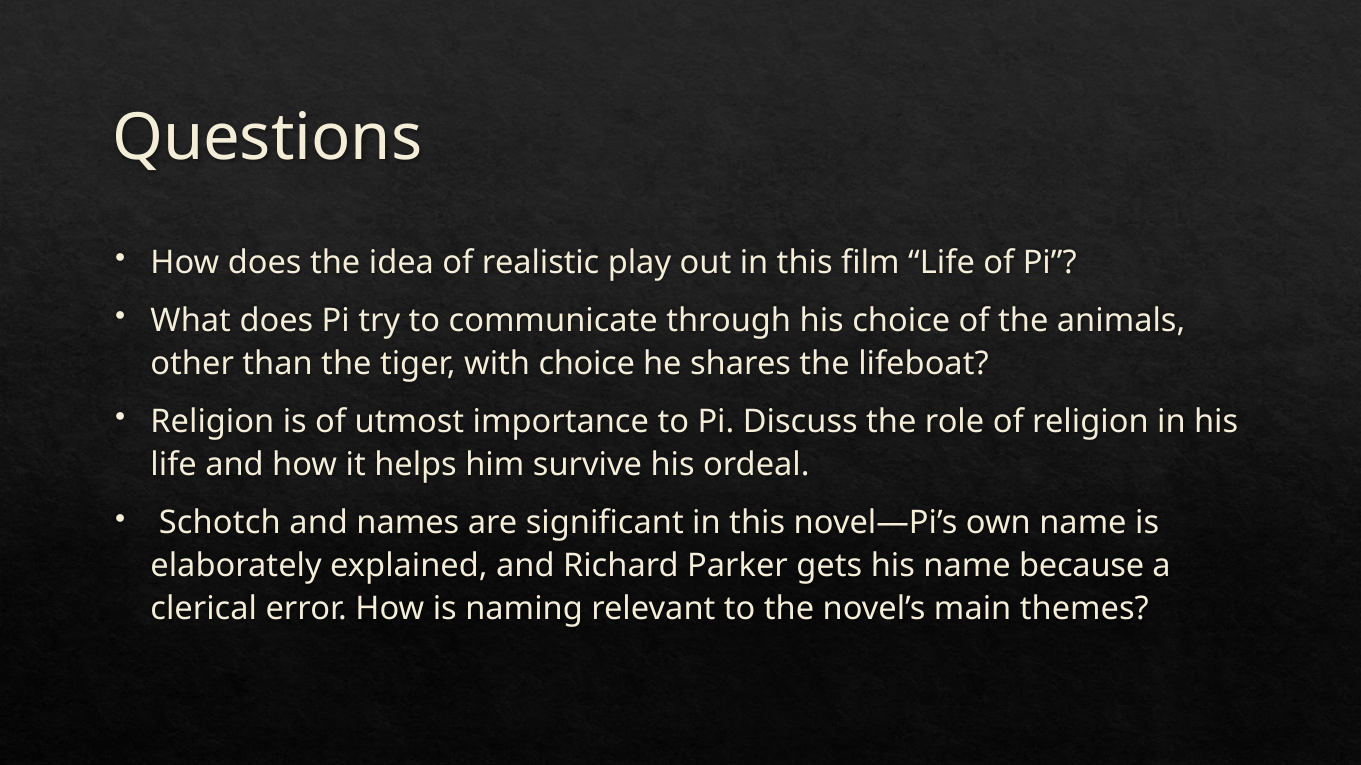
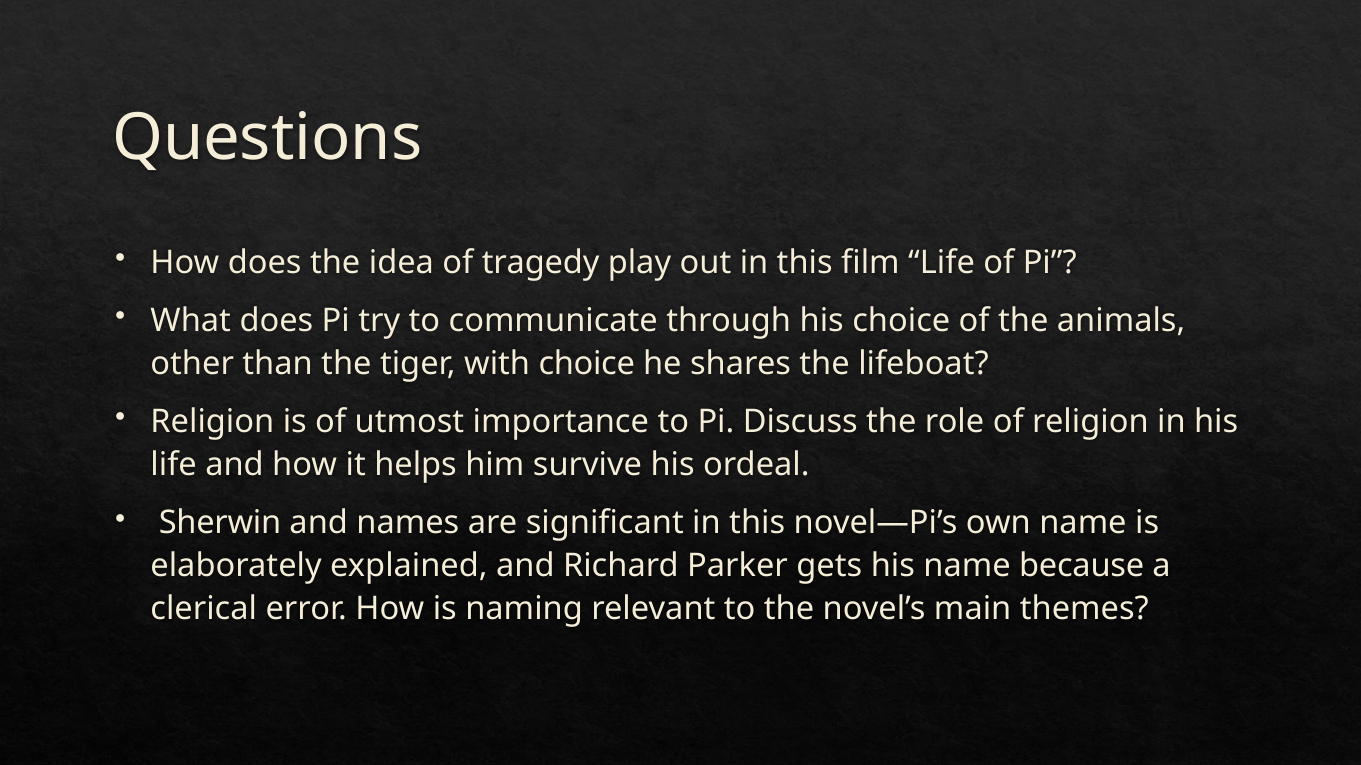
realistic: realistic -> tragedy
Schotch: Schotch -> Sherwin
